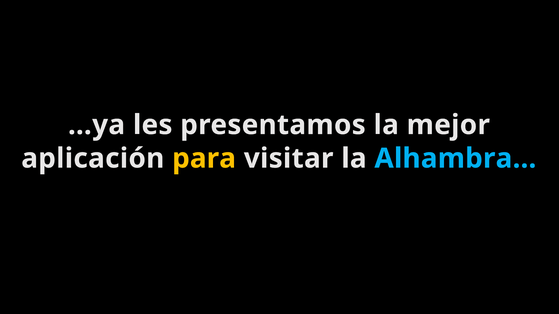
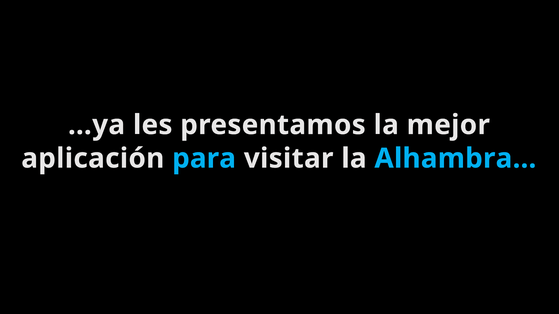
para colour: yellow -> light blue
